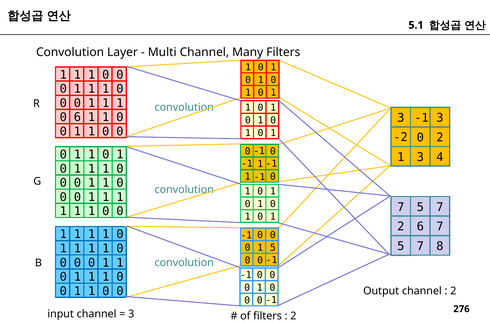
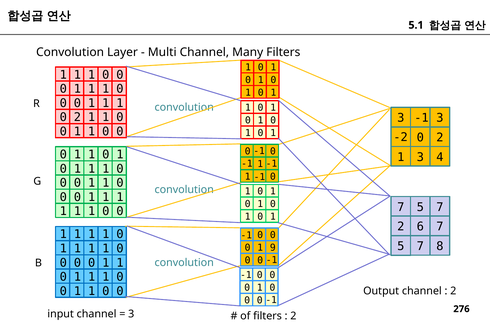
6 at (77, 117): 6 -> 2
1 5: 5 -> 9
